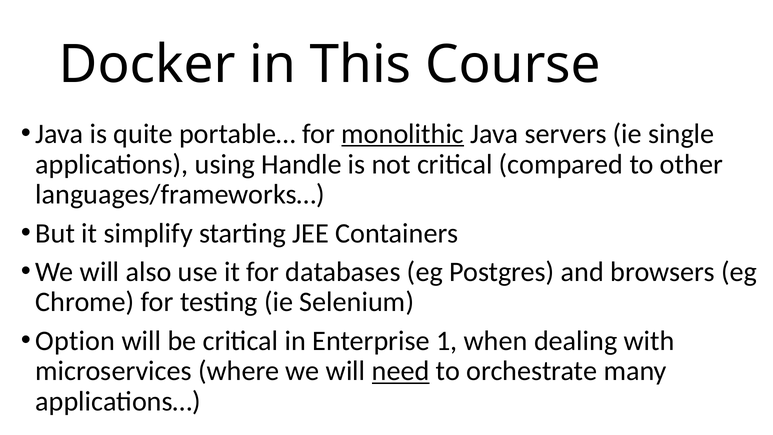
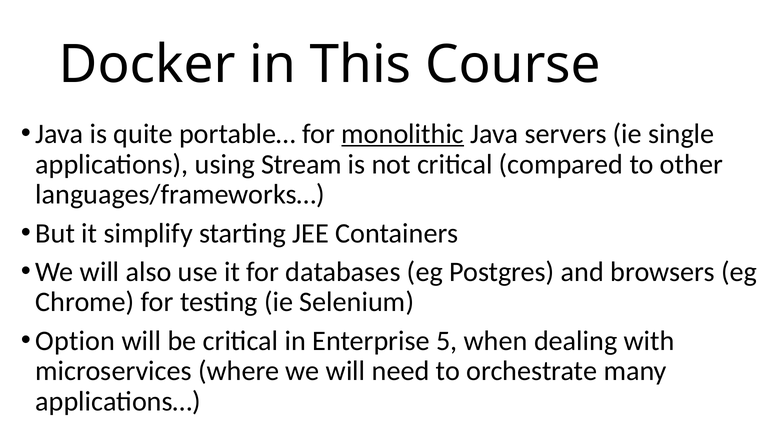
Handle: Handle -> Stream
1: 1 -> 5
need underline: present -> none
